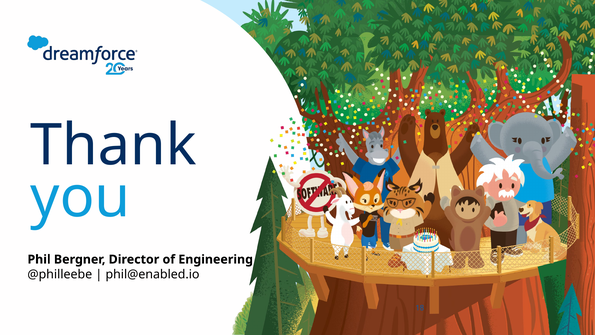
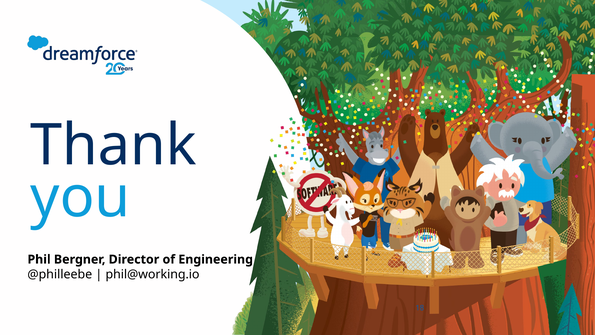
phil@enabled.io: phil@enabled.io -> phil@working.io
